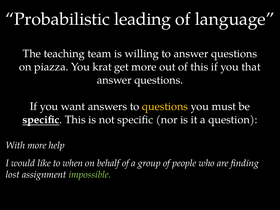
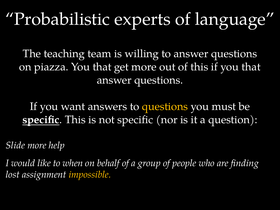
leading: leading -> experts
piazza You krat: krat -> that
With: With -> Slide
impossible colour: light green -> yellow
